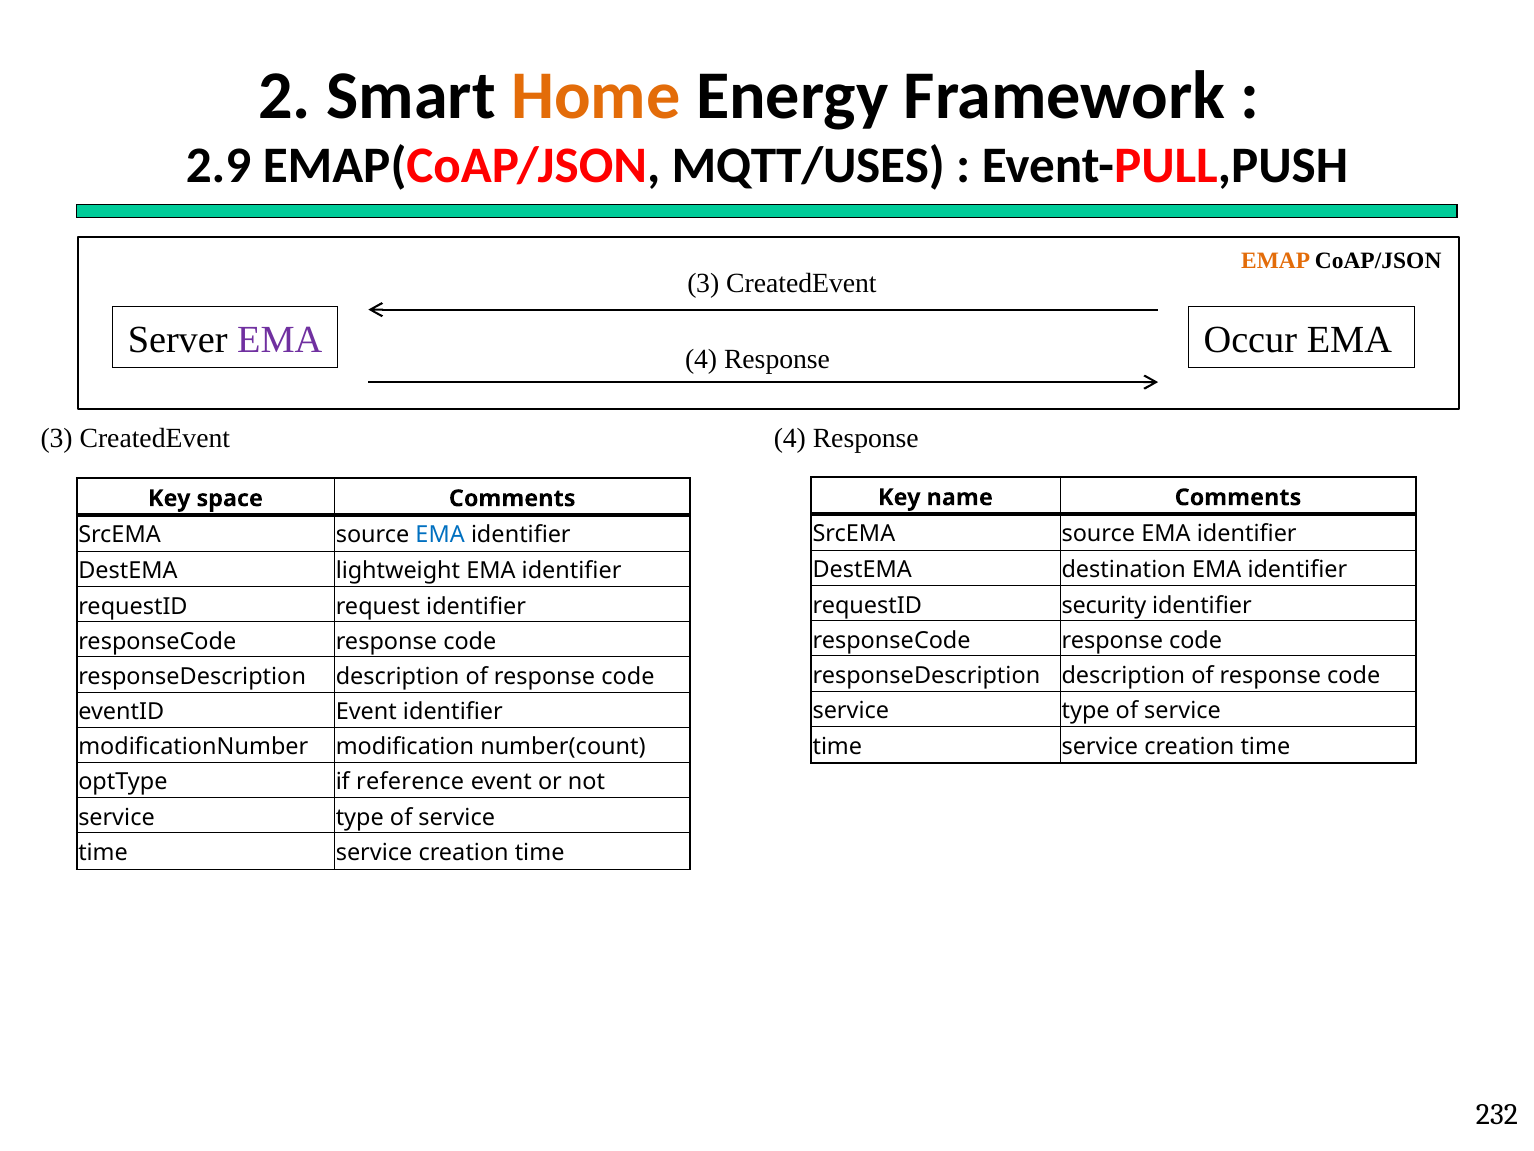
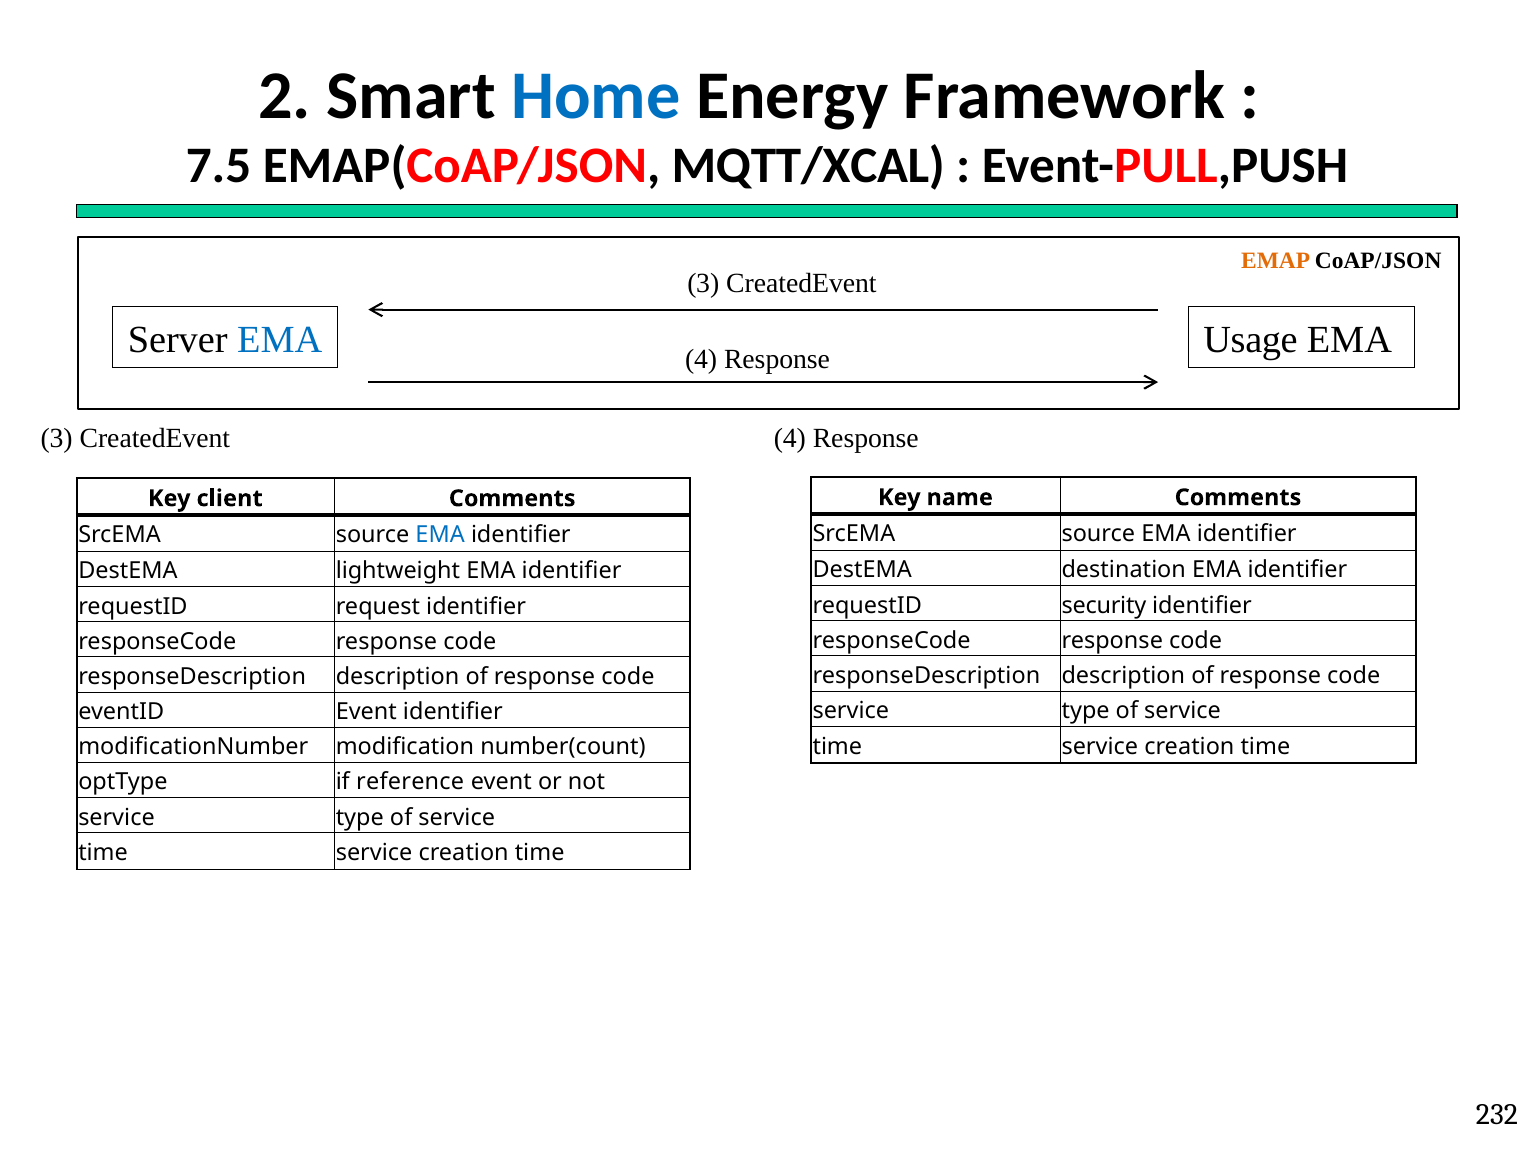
Home colour: orange -> blue
2.9: 2.9 -> 7.5
MQTT/USES: MQTT/USES -> MQTT/XCAL
EMA at (280, 339) colour: purple -> blue
Occur: Occur -> Usage
space: space -> client
